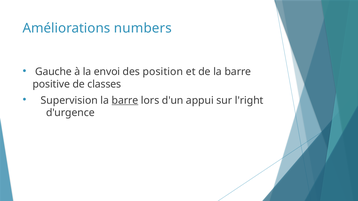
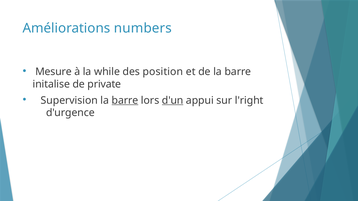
Gauche: Gauche -> Mesure
envoi: envoi -> while
positive: positive -> initalise
classes: classes -> private
d'un underline: none -> present
